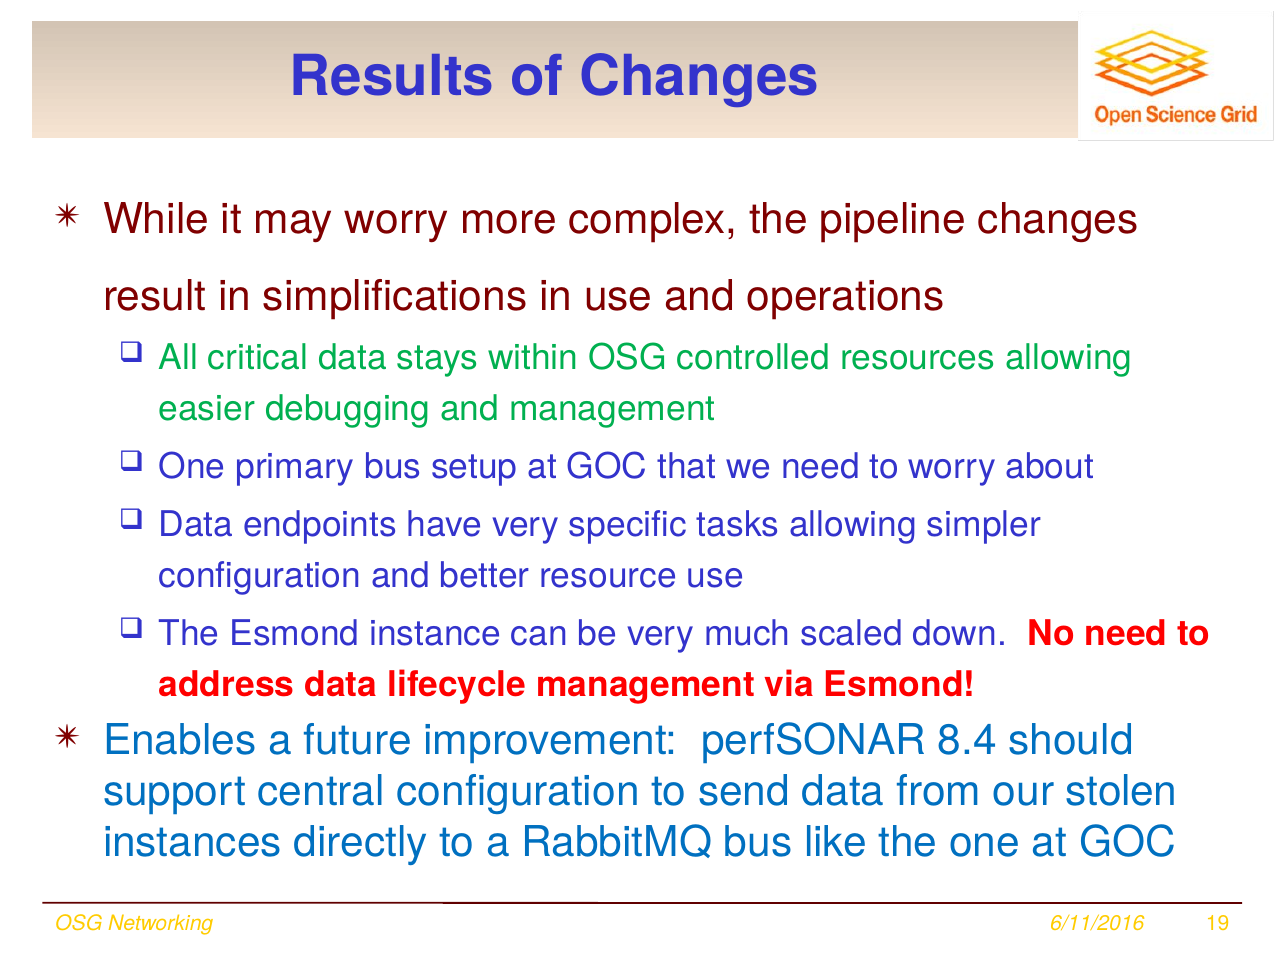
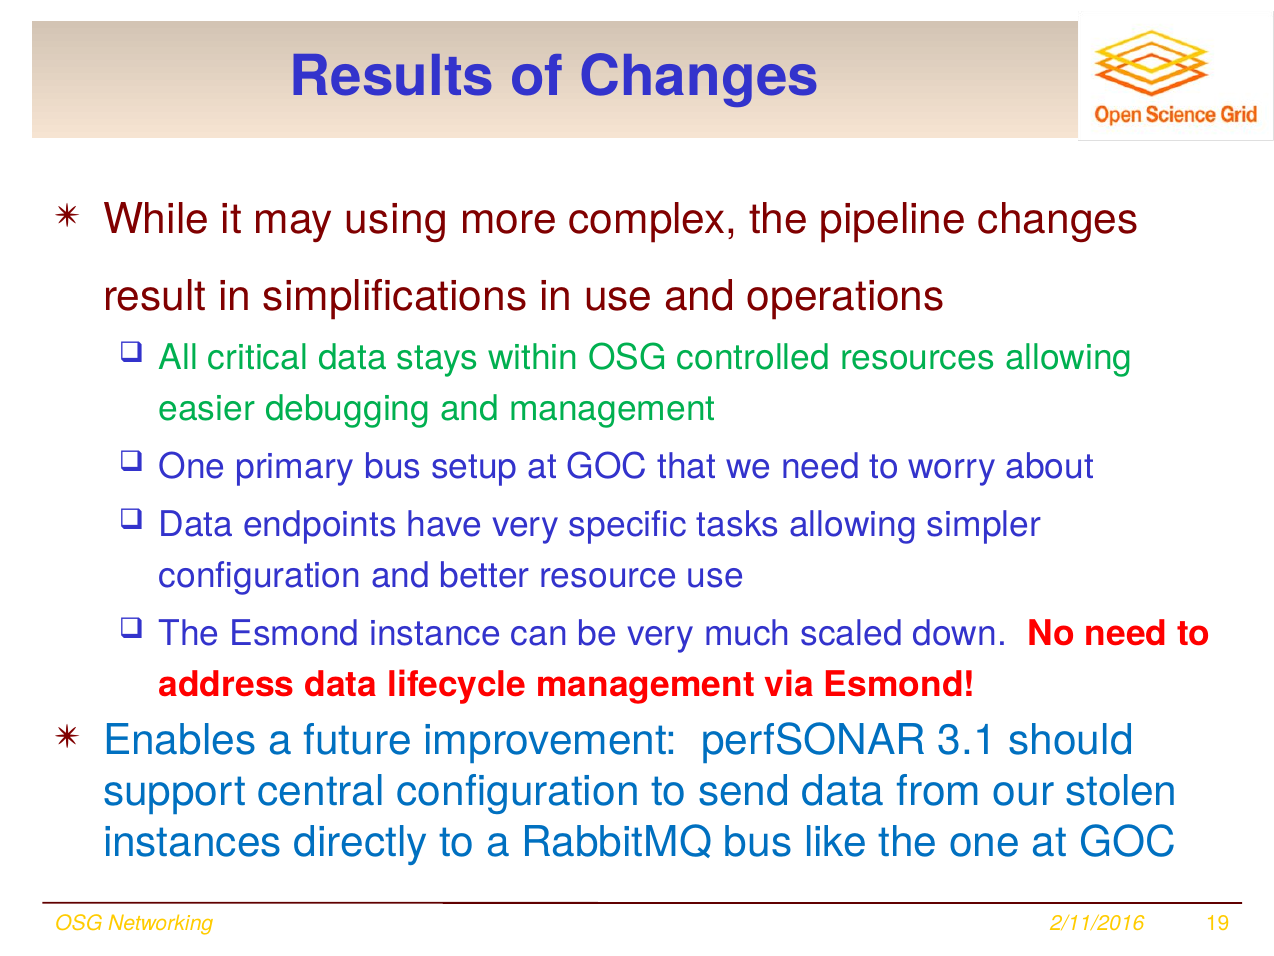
may worry: worry -> using
8.4: 8.4 -> 3.1
6/11/2016: 6/11/2016 -> 2/11/2016
